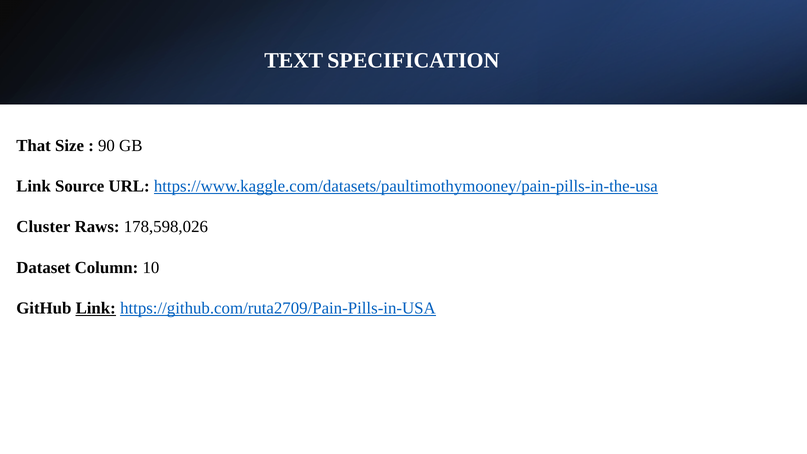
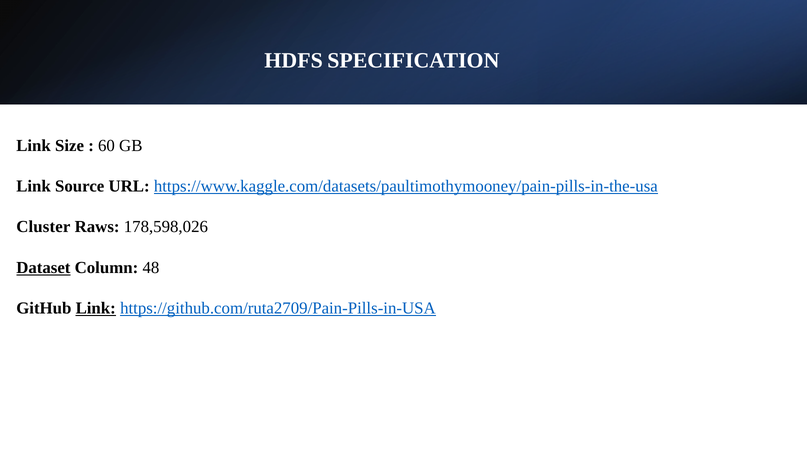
TEXT: TEXT -> HDFS
That at (34, 145): That -> Link
90: 90 -> 60
Dataset underline: none -> present
10: 10 -> 48
